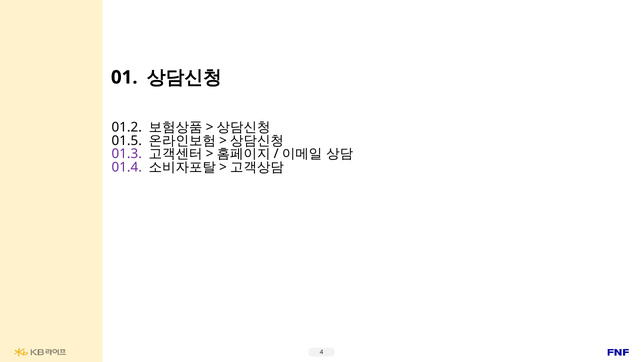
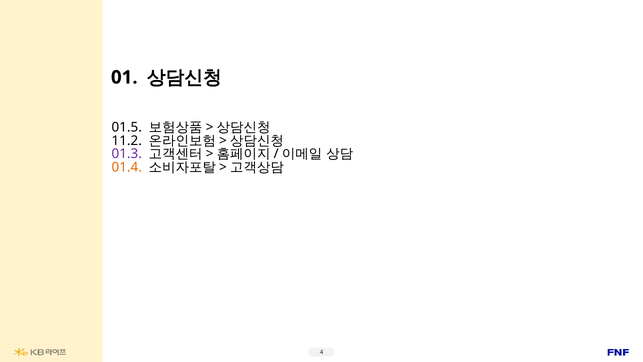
01.2: 01.2 -> 01.5
01.5: 01.5 -> 11.2
01.4 colour: purple -> orange
